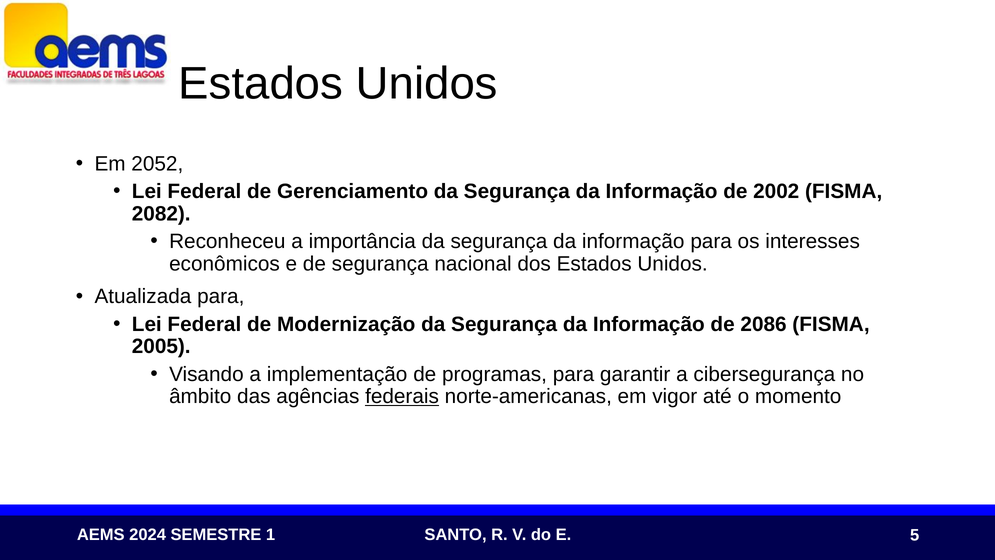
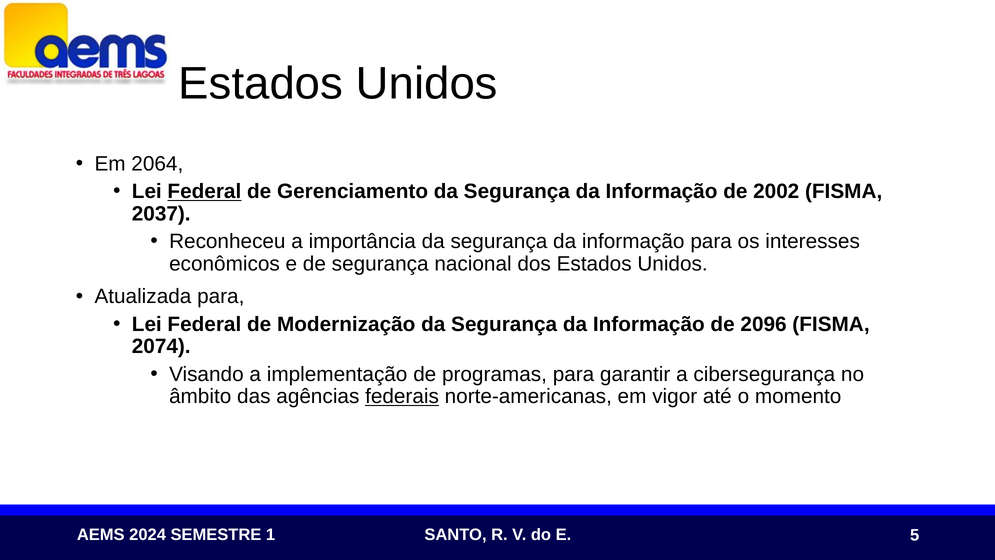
2052: 2052 -> 2064
Federal at (204, 191) underline: none -> present
2082: 2082 -> 2037
2086: 2086 -> 2096
2005: 2005 -> 2074
